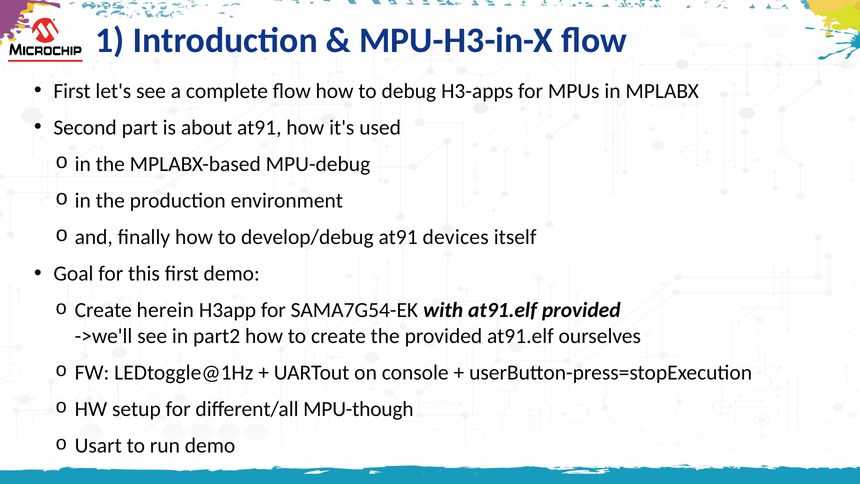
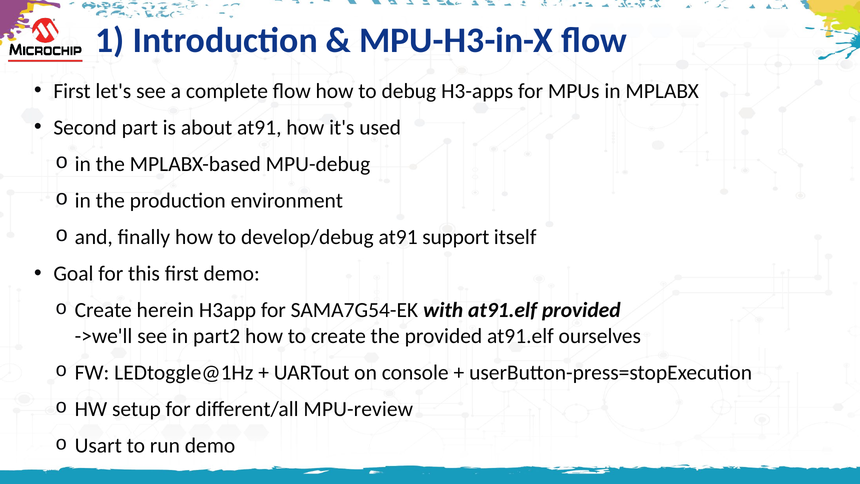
devices: devices -> support
MPU-though: MPU-though -> MPU-review
